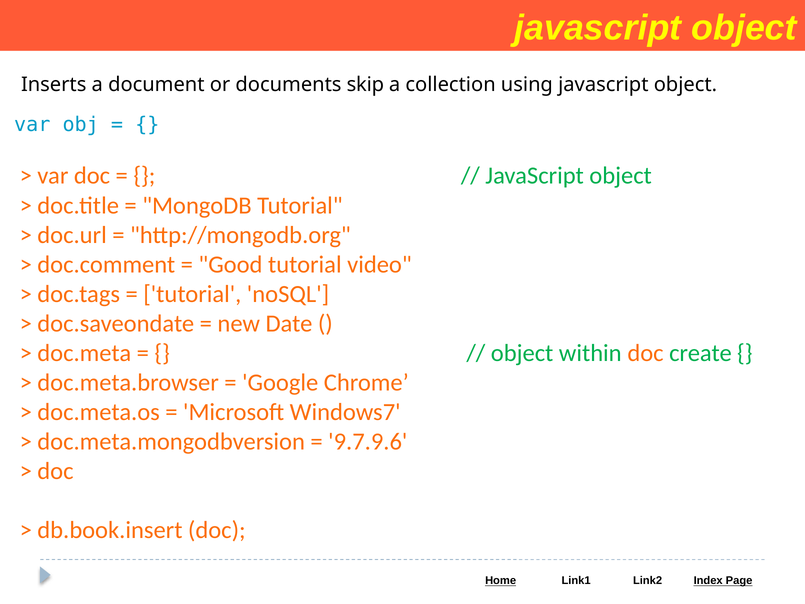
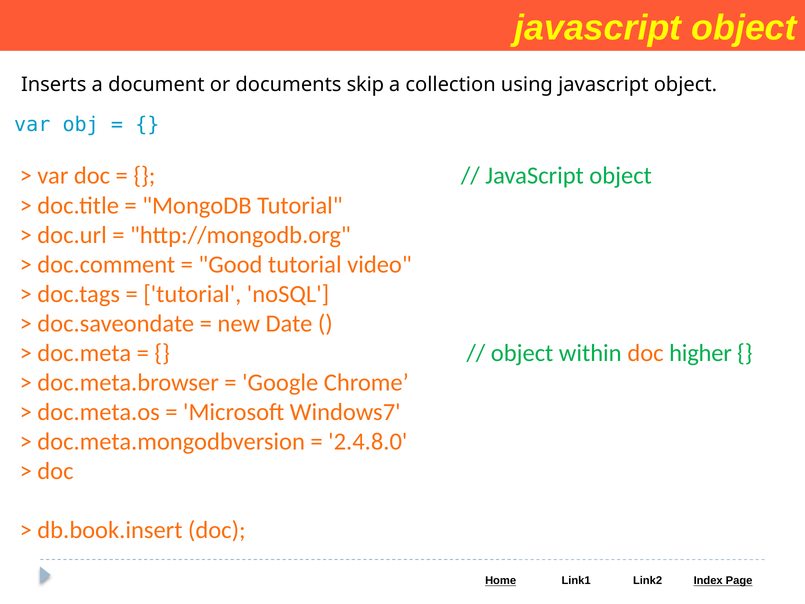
create: create -> higher
9.7.9.6: 9.7.9.6 -> 2.4.8.0
